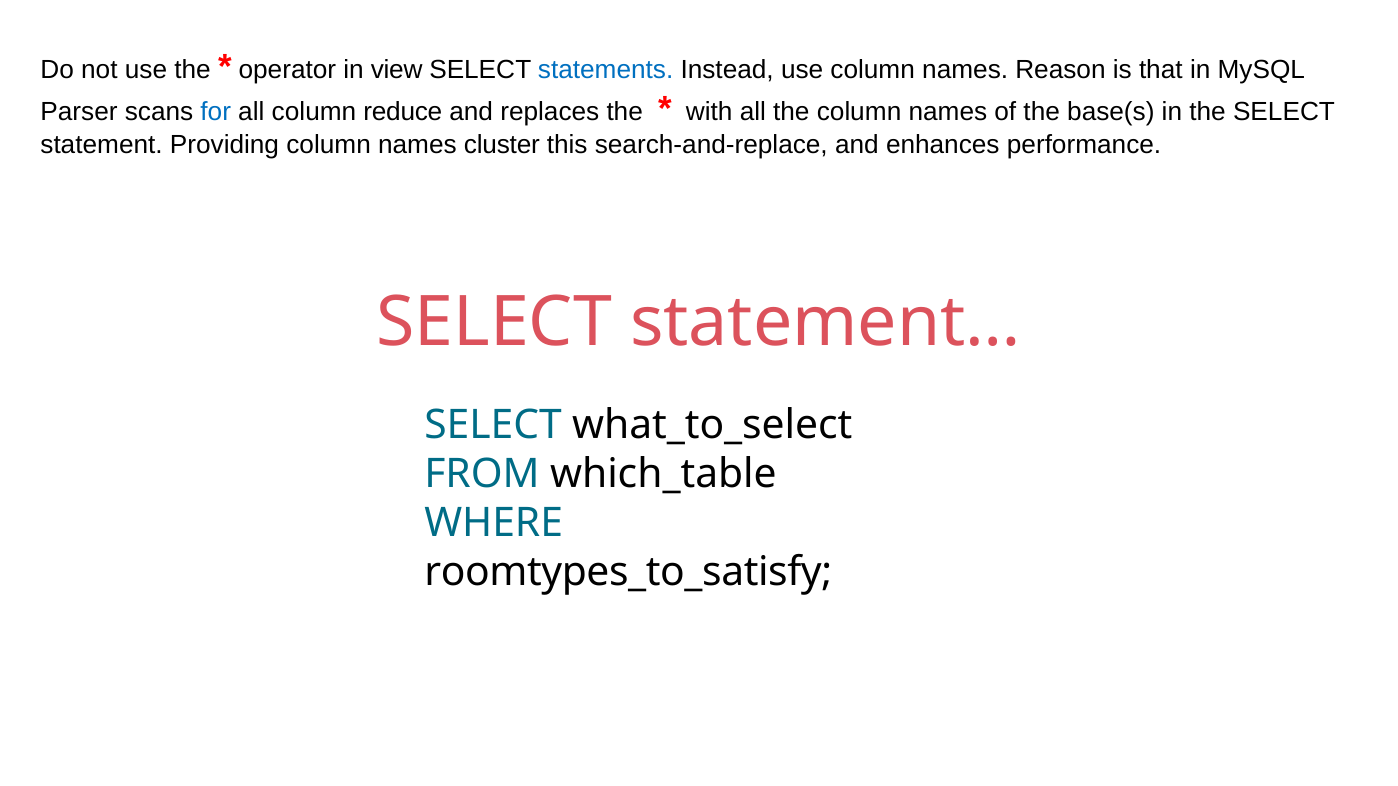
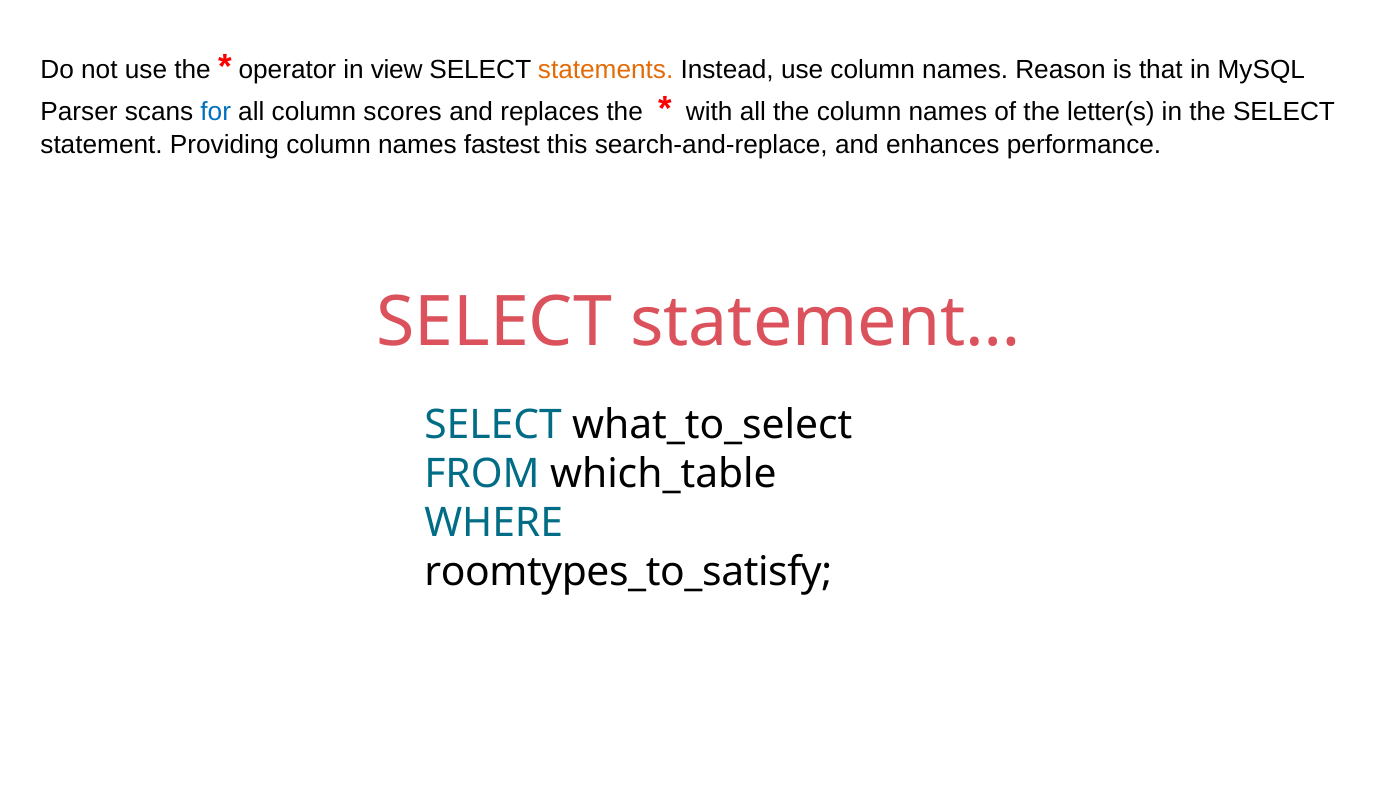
statements colour: blue -> orange
reduce: reduce -> scores
base(s: base(s -> letter(s
cluster: cluster -> fastest
